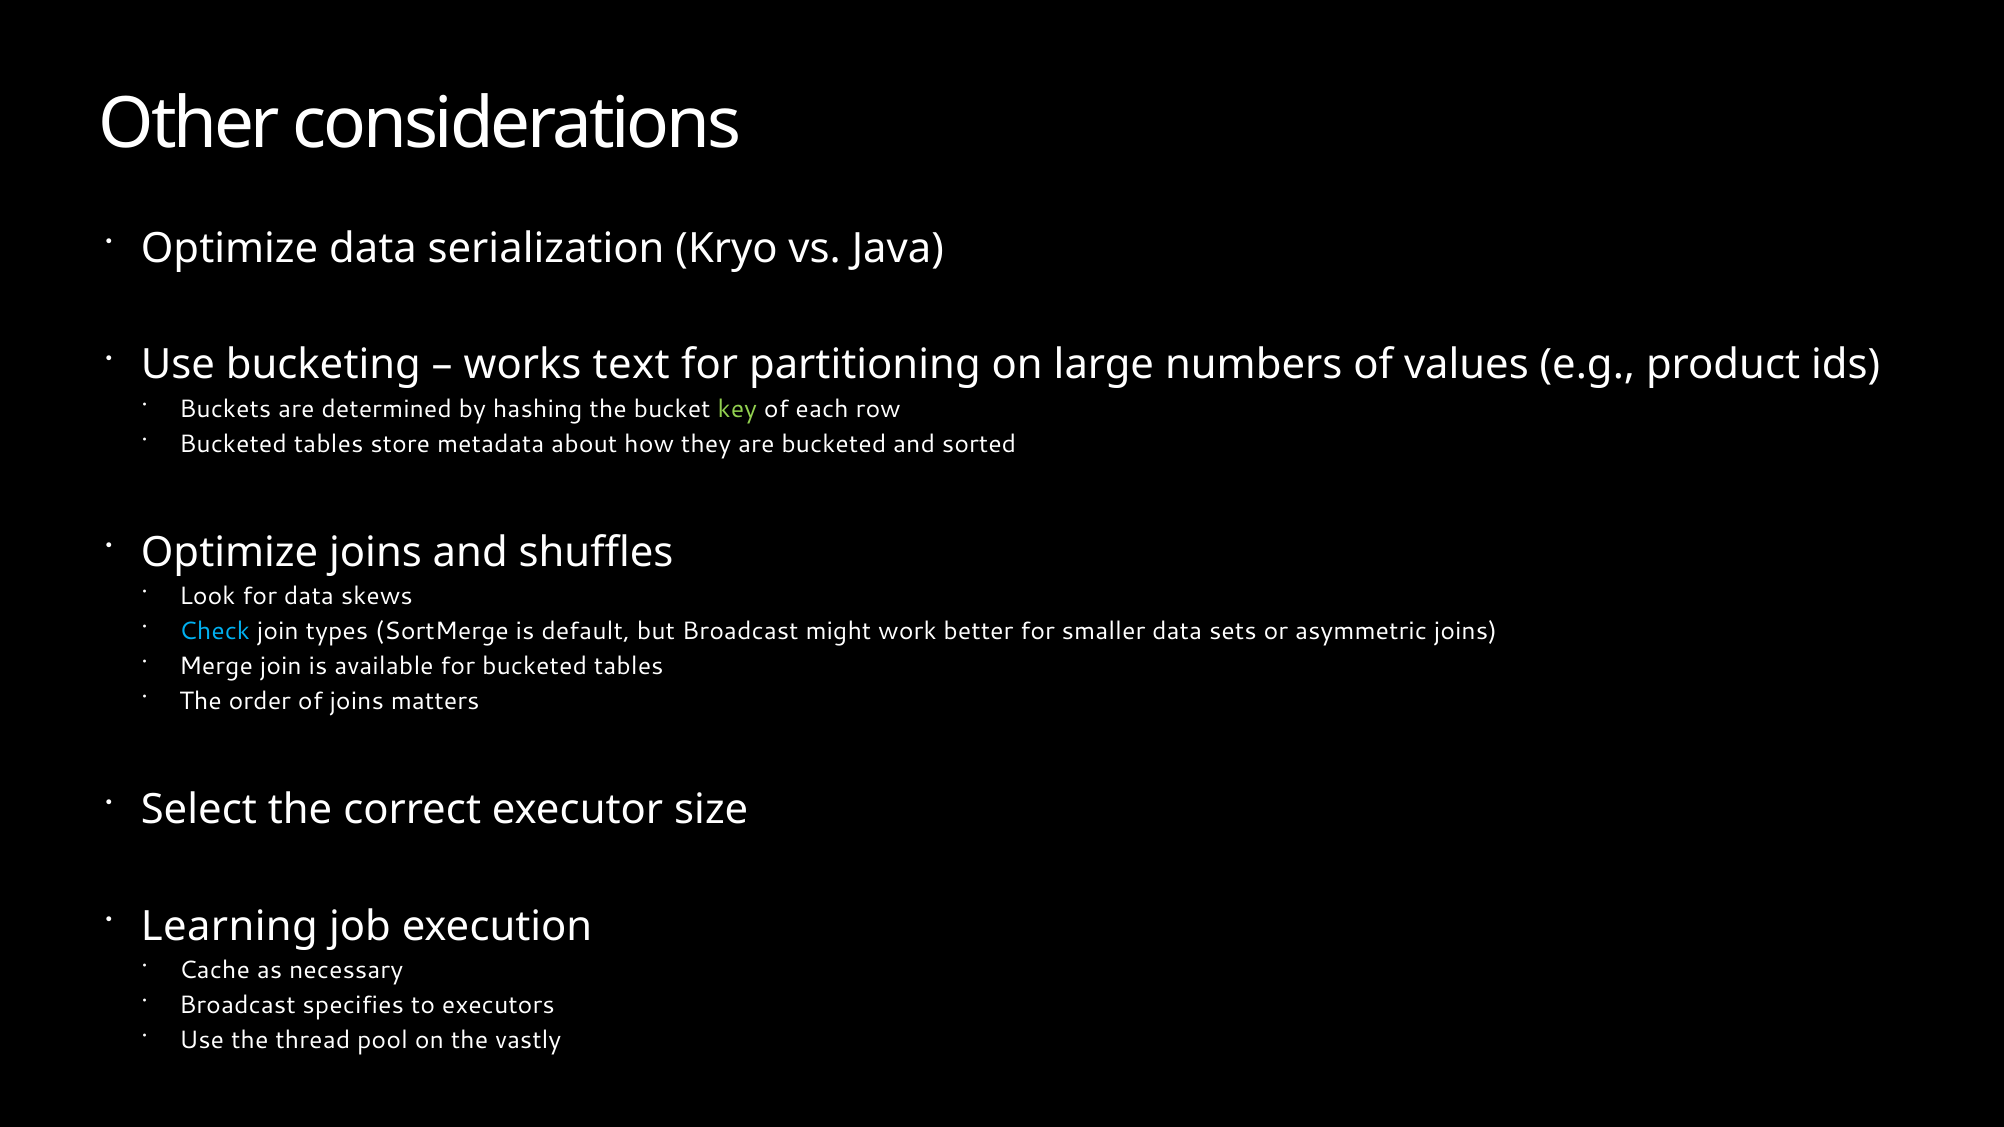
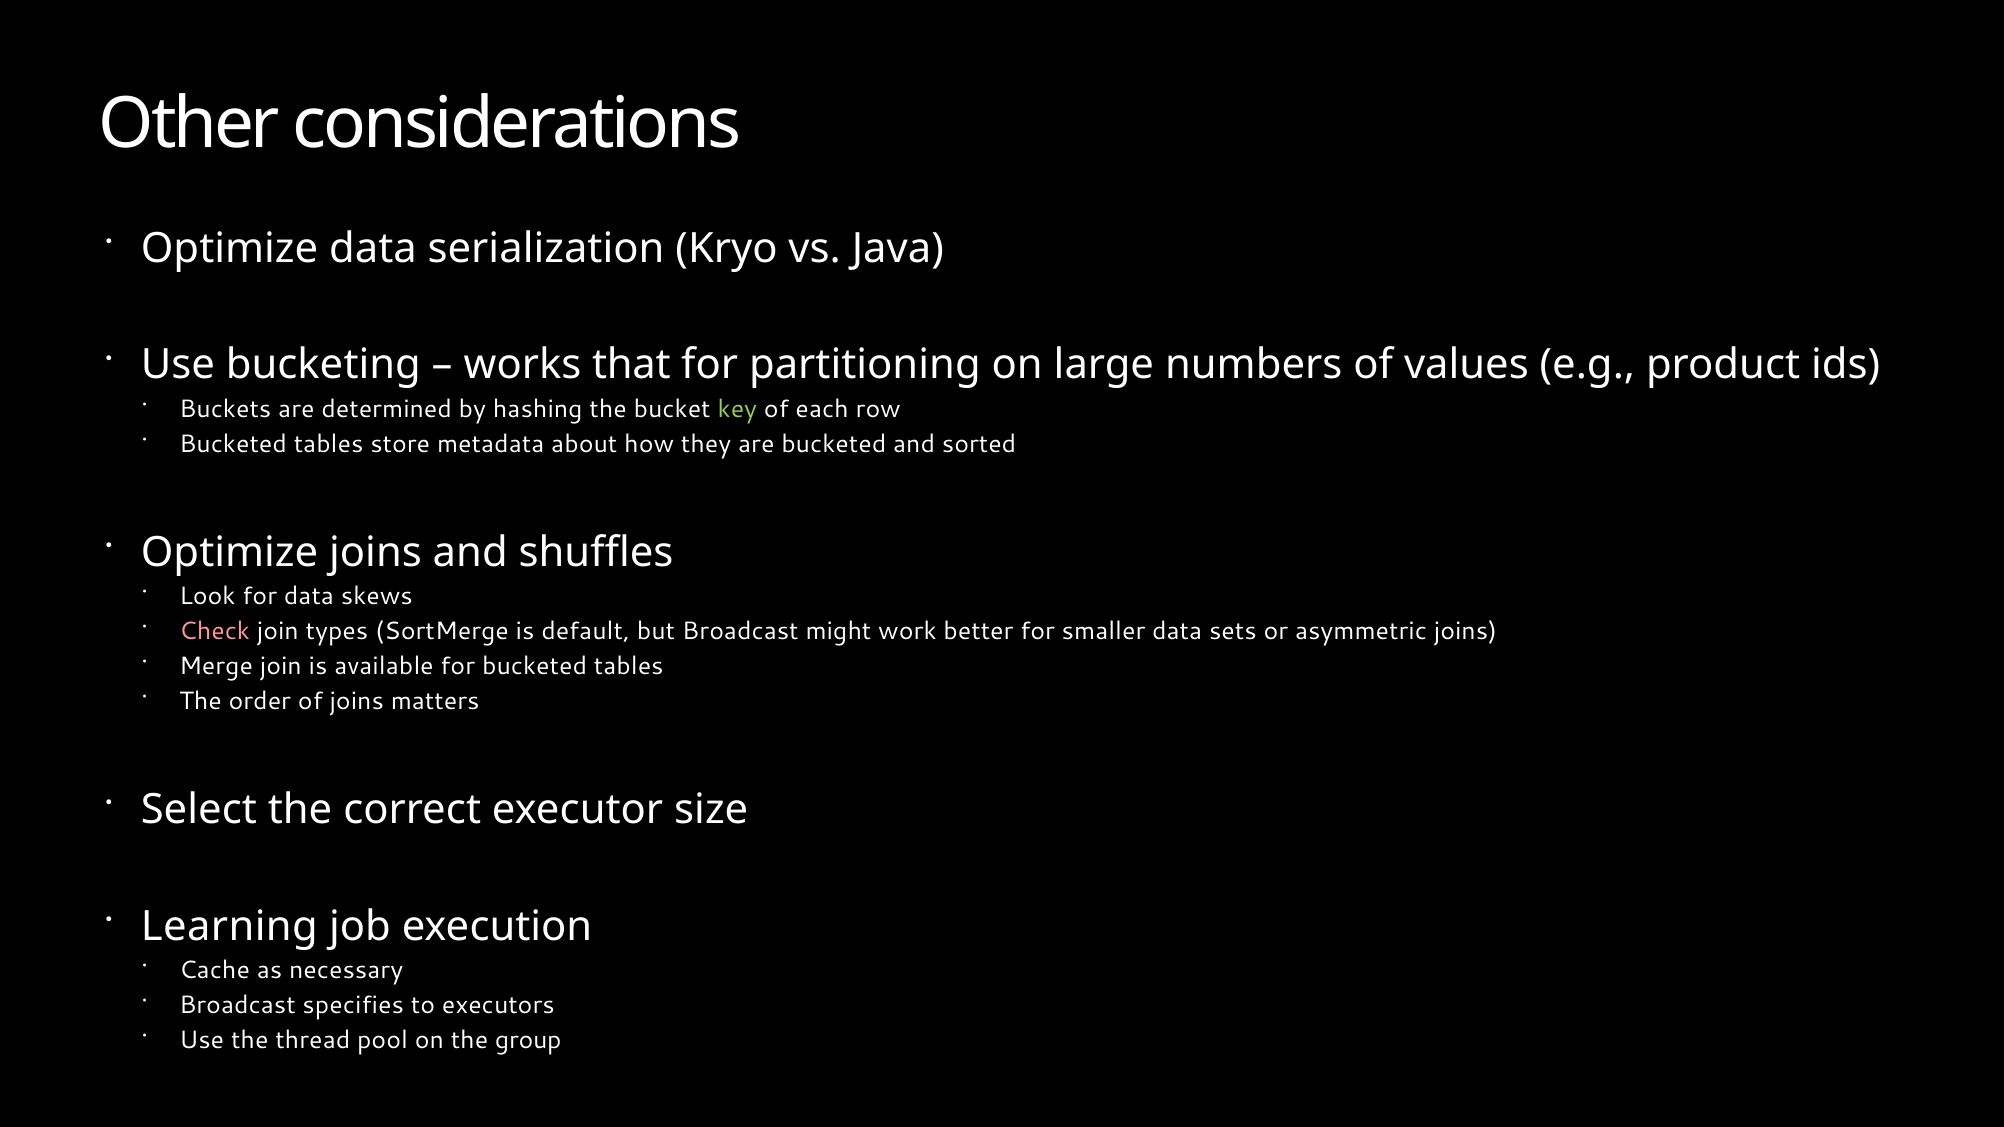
text: text -> that
Check colour: light blue -> pink
vastly: vastly -> group
